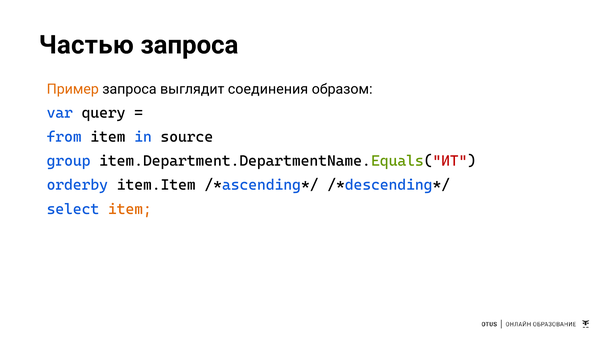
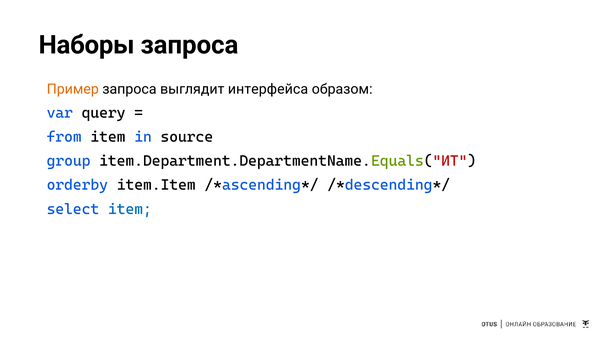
Частью: Частью -> Наборы
соединения: соединения -> интерфейса
item at (130, 209) colour: orange -> blue
